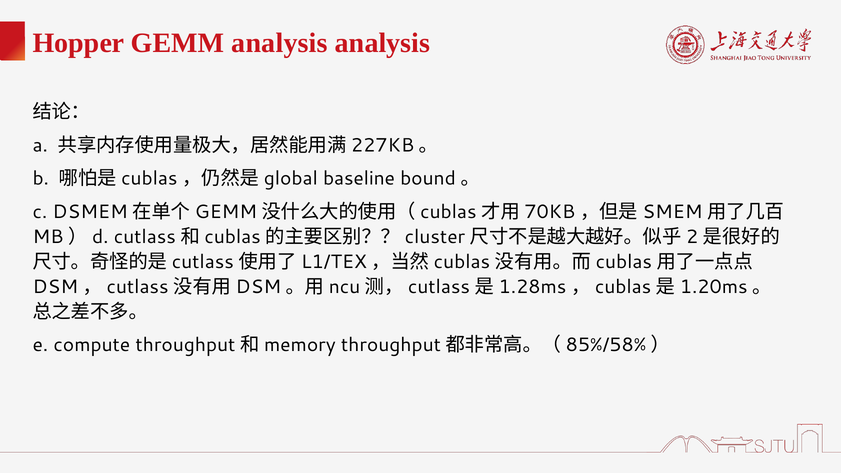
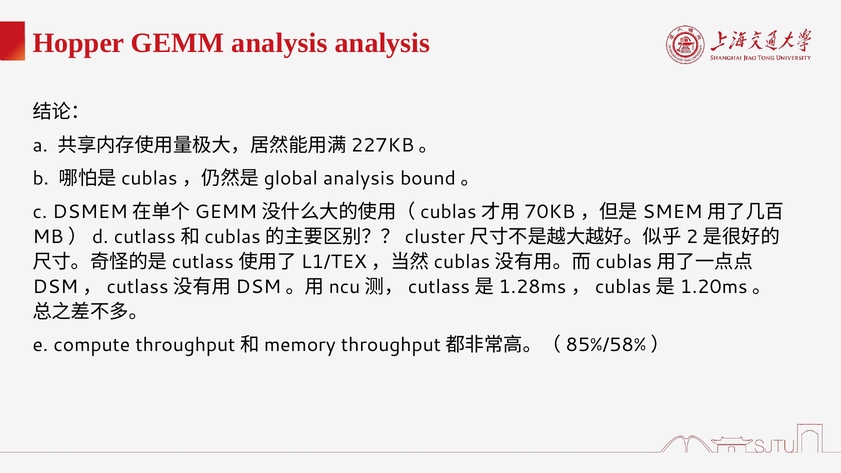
baseline at (359, 179): baseline -> analysis
